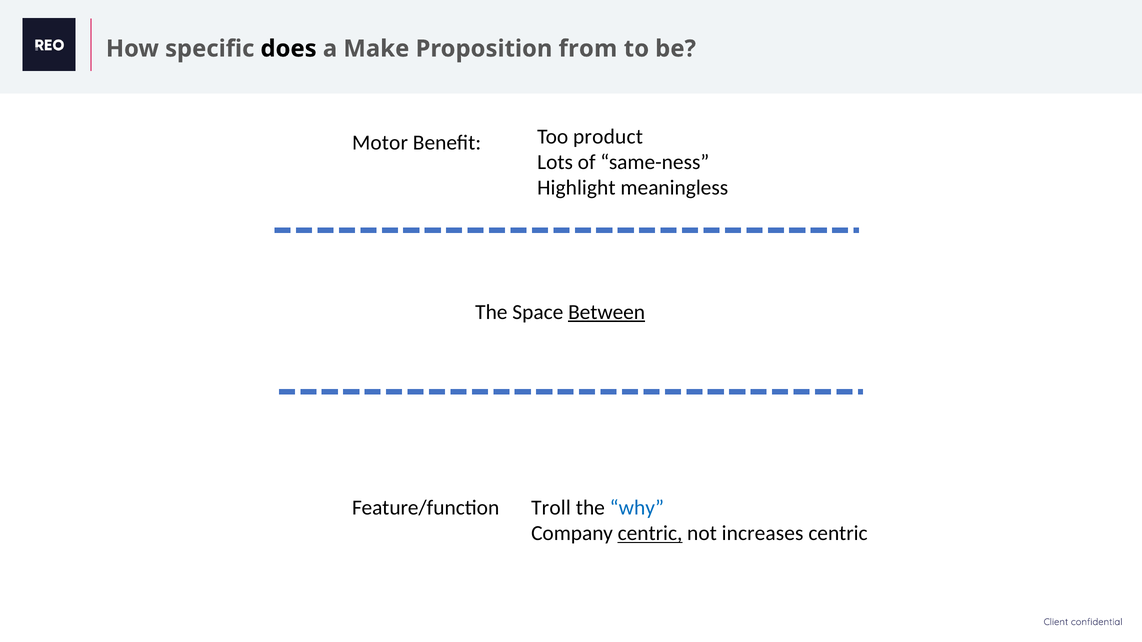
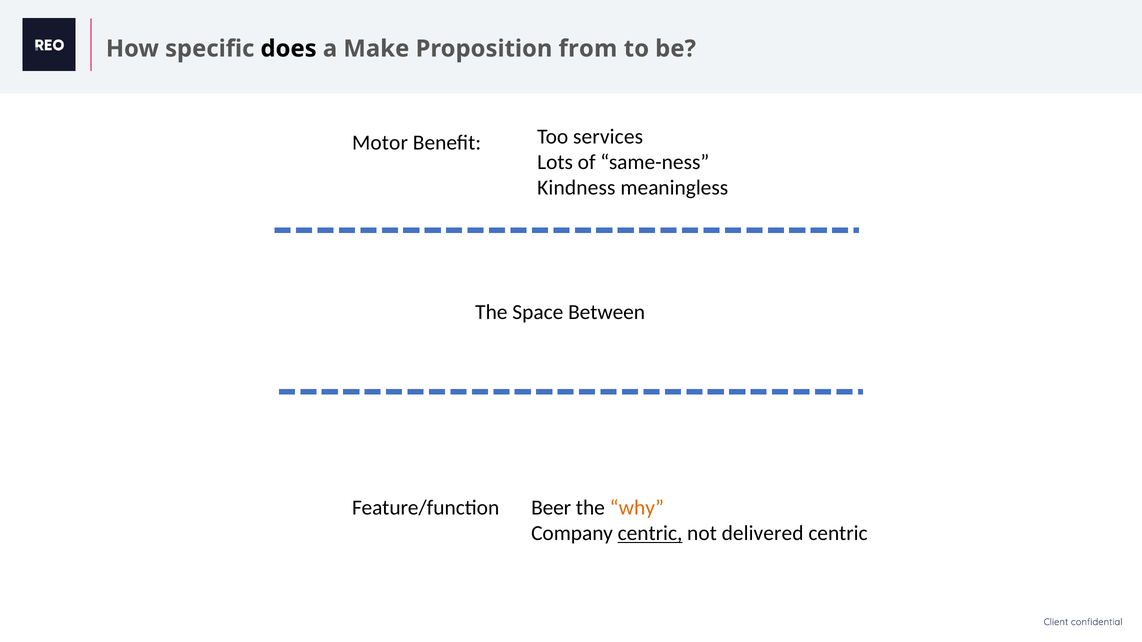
product: product -> services
Highlight: Highlight -> Kindness
Between underline: present -> none
Troll: Troll -> Beer
why colour: blue -> orange
increases: increases -> delivered
